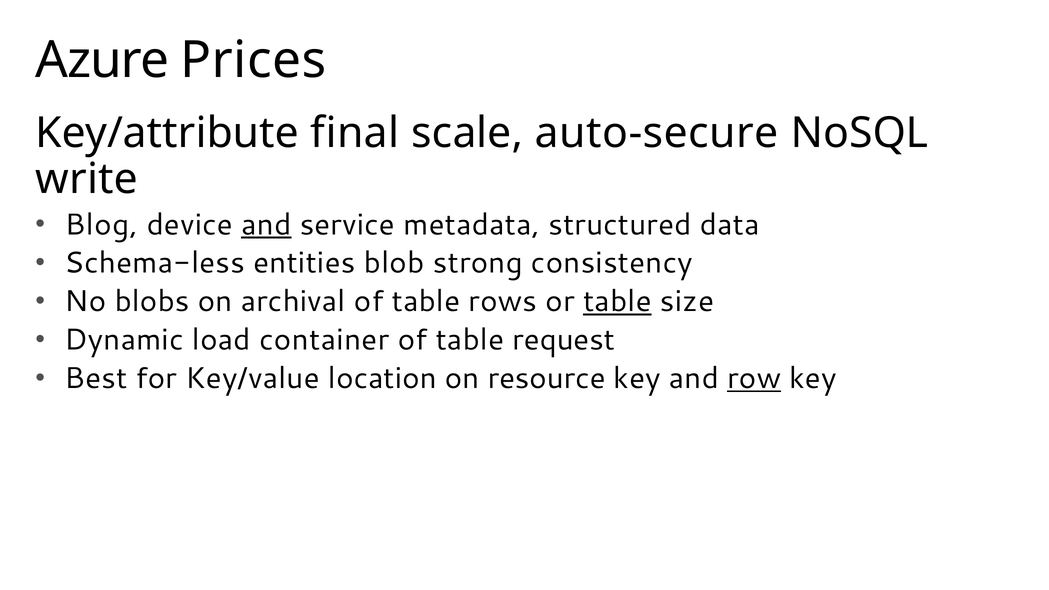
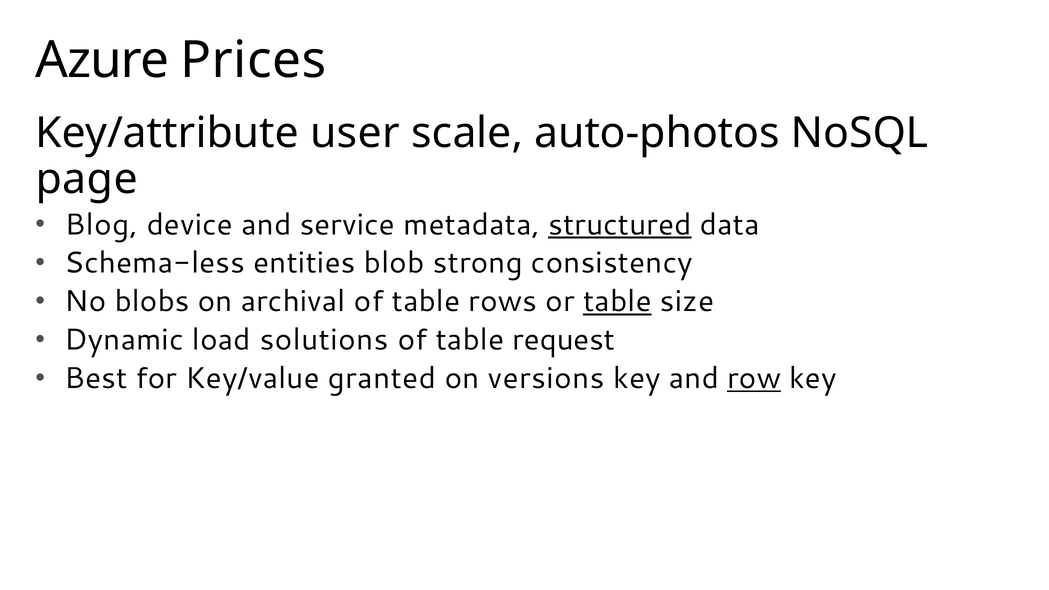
final: final -> user
auto-secure: auto-secure -> auto-photos
write: write -> page
and at (266, 225) underline: present -> none
structured underline: none -> present
container: container -> solutions
location: location -> granted
resource: resource -> versions
